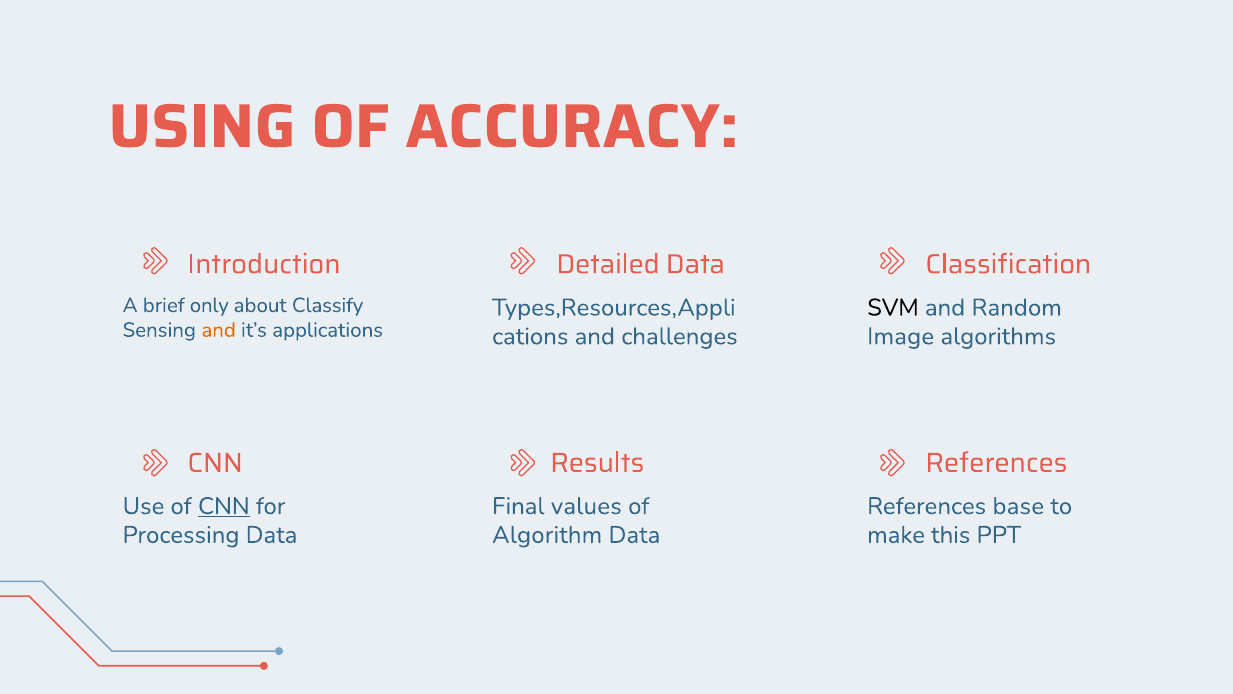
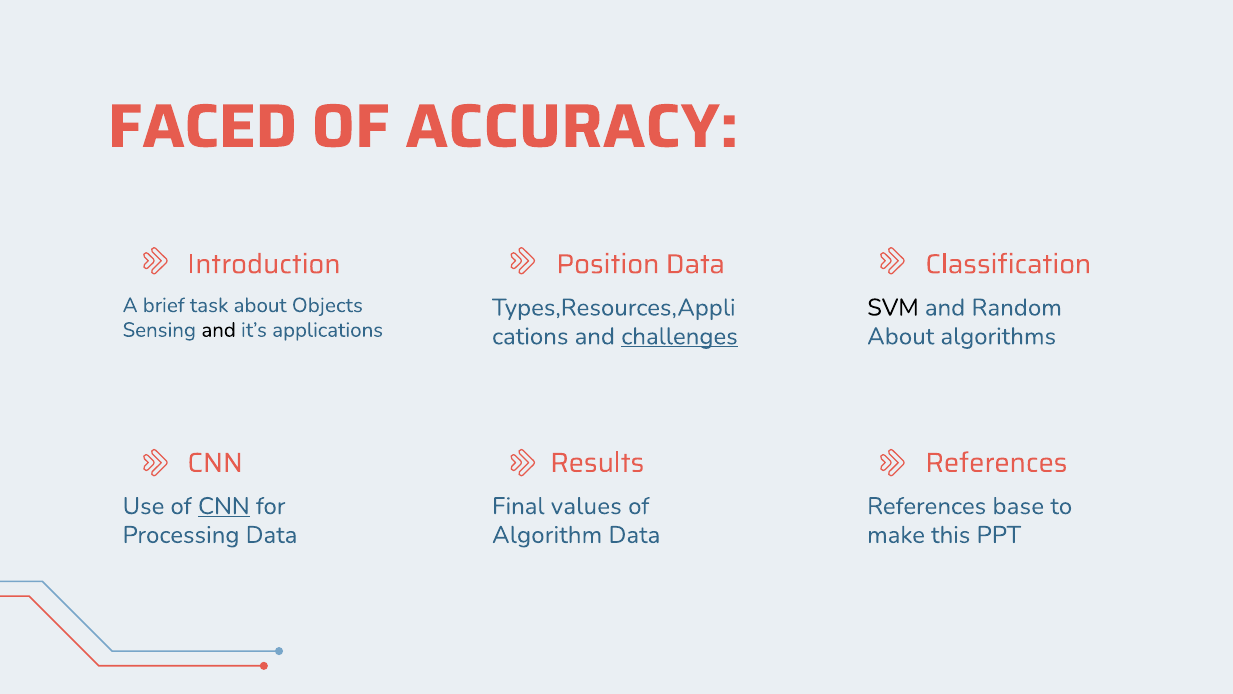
USING: USING -> FACED
Detailed: Detailed -> Position
only: only -> task
Classify: Classify -> Objects
and at (219, 330) colour: orange -> black
challenges underline: none -> present
Image at (901, 336): Image -> About
